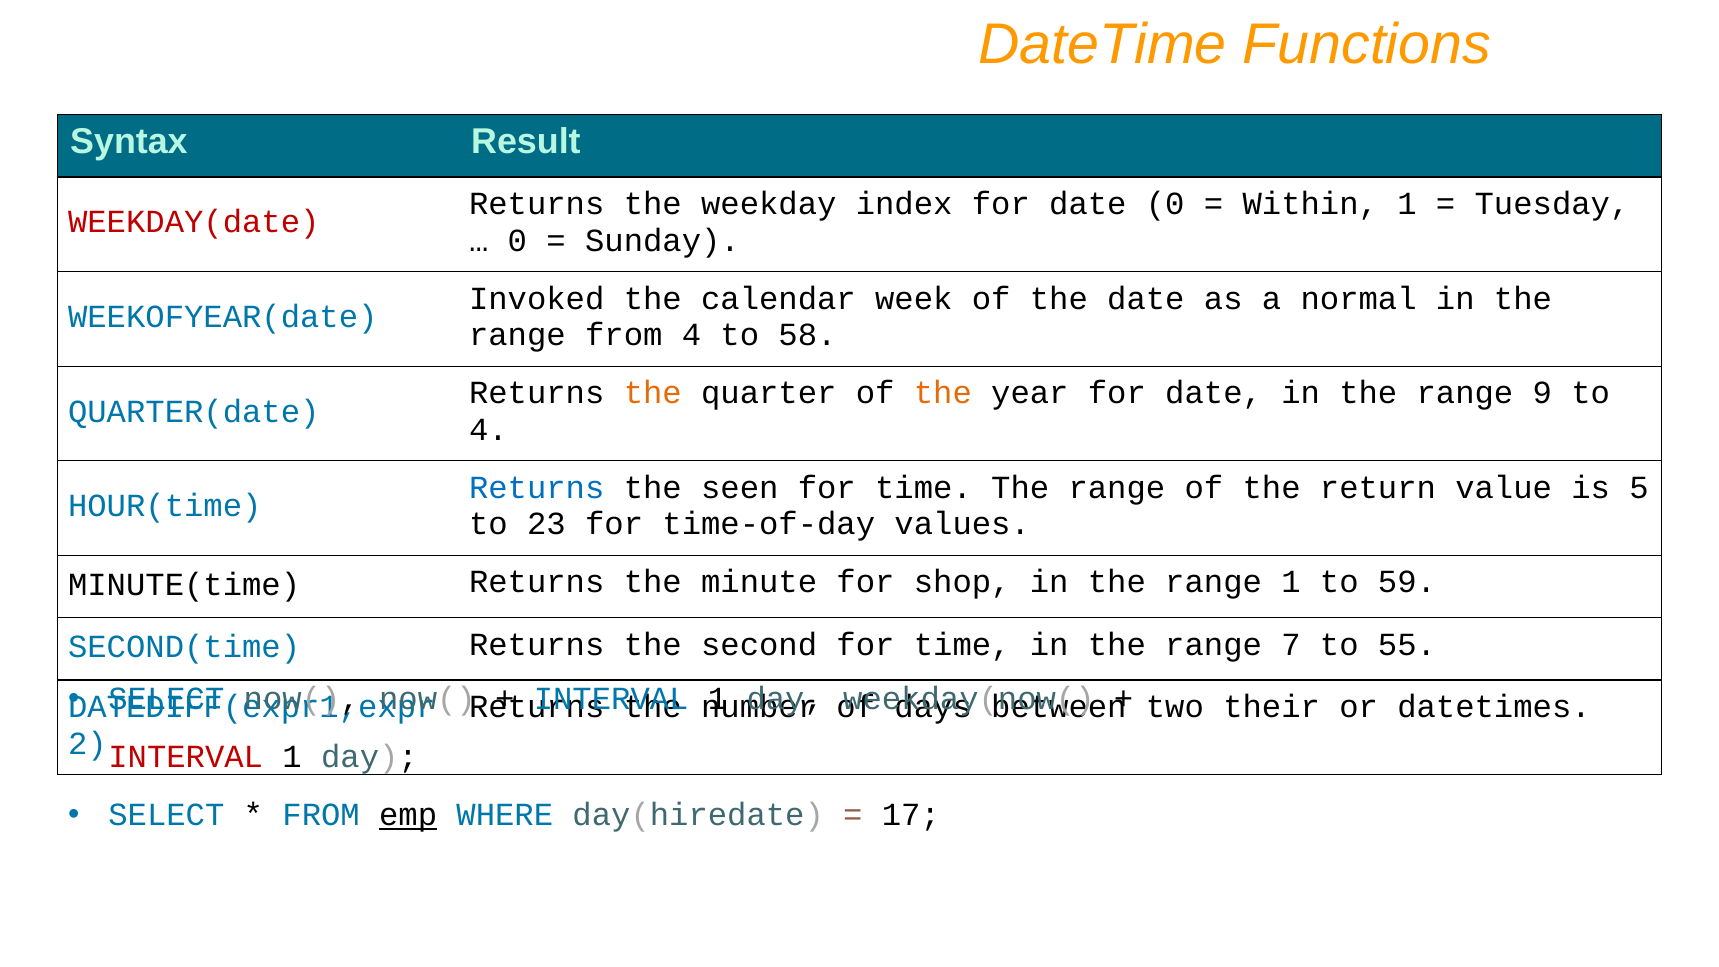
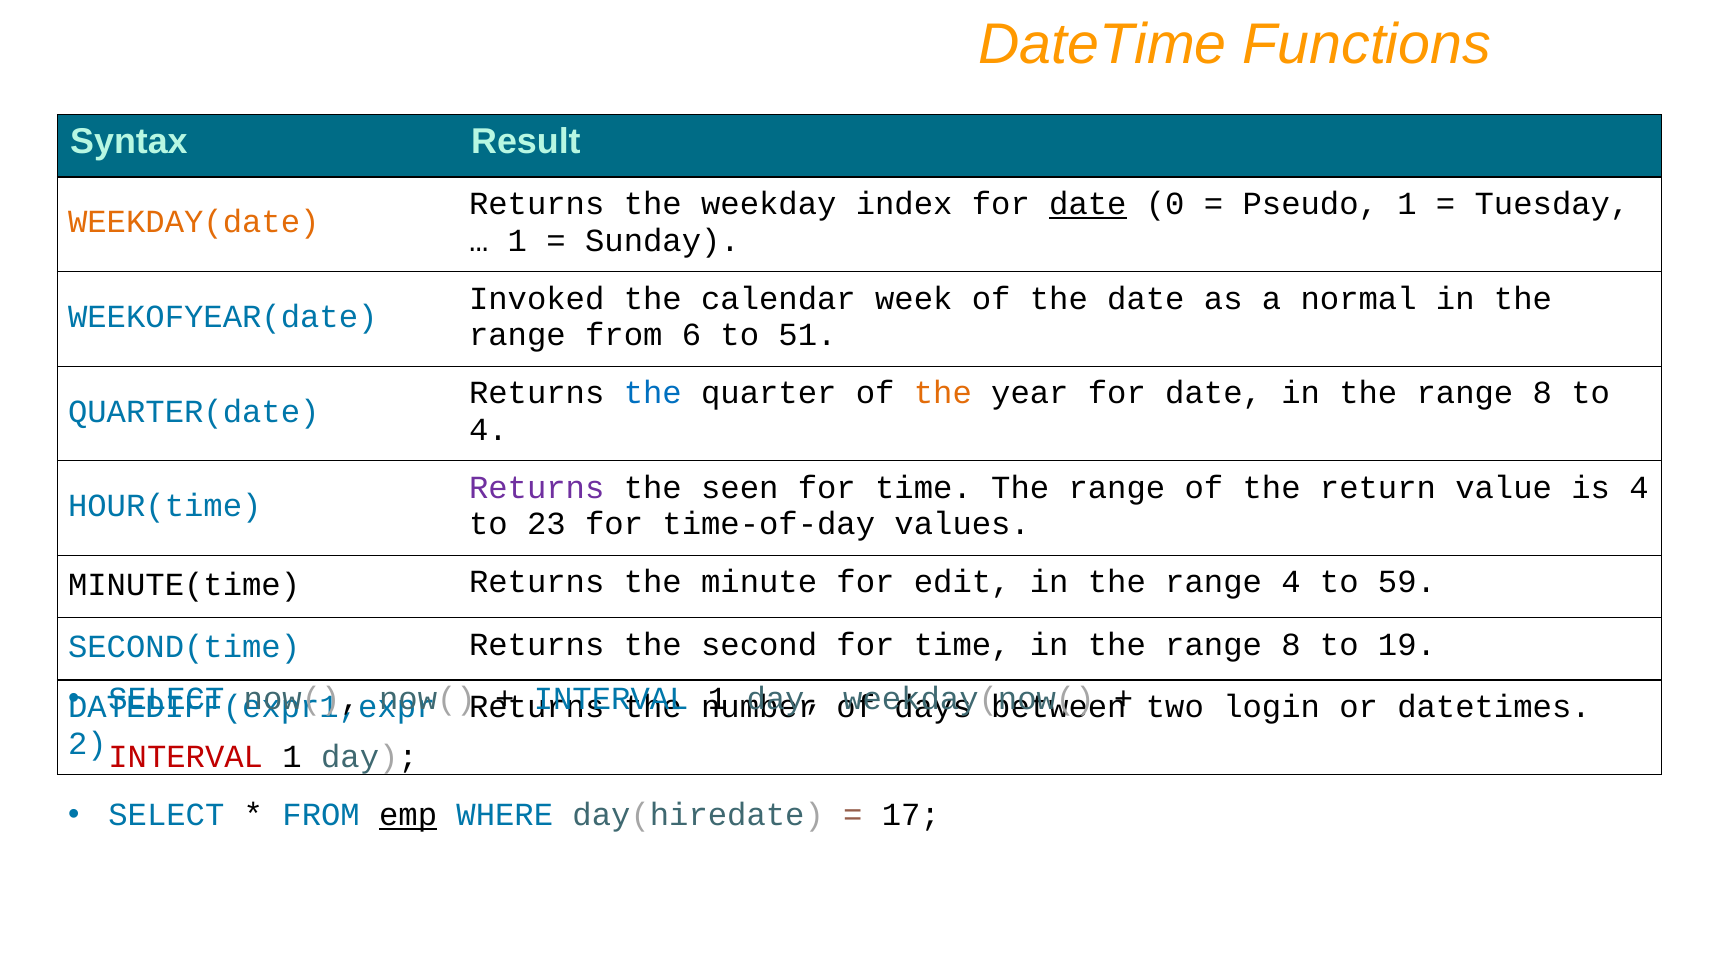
date at (1088, 204) underline: none -> present
Within: Within -> Pseudo
WEEKDAY(date colour: red -> orange
0 at (517, 241): 0 -> 1
from 4: 4 -> 6
58: 58 -> 51
the at (653, 393) colour: orange -> blue
9 at (1542, 393): 9 -> 8
Returns at (537, 488) colour: blue -> purple
is 5: 5 -> 4
shop: shop -> edit
range 1: 1 -> 4
7 at (1291, 645): 7 -> 8
55: 55 -> 19
their: their -> login
